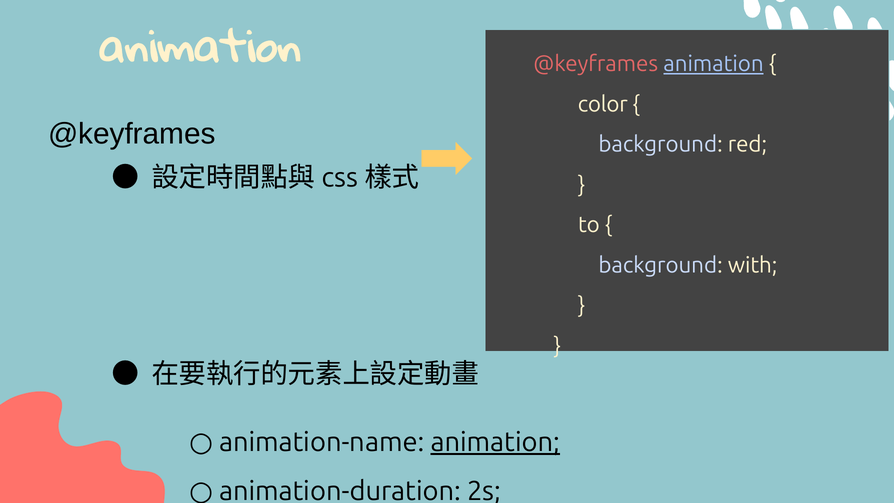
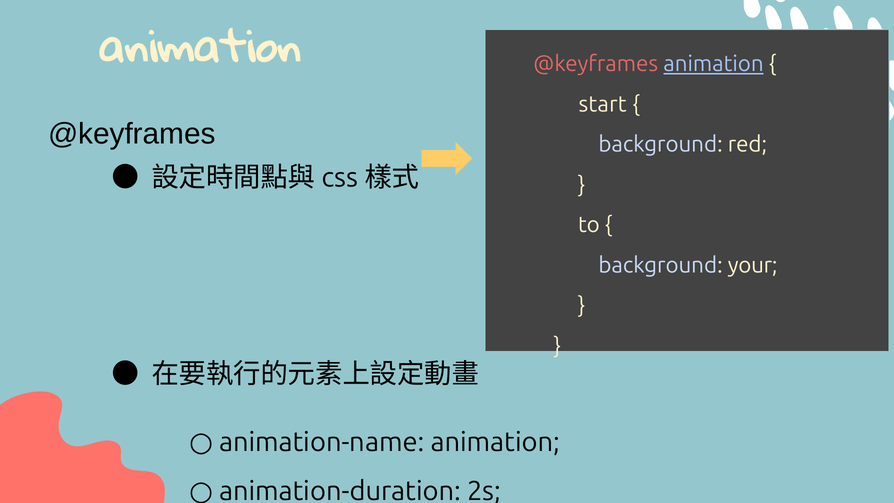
color: color -> start
with: with -> your
animation at (495, 442) underline: present -> none
